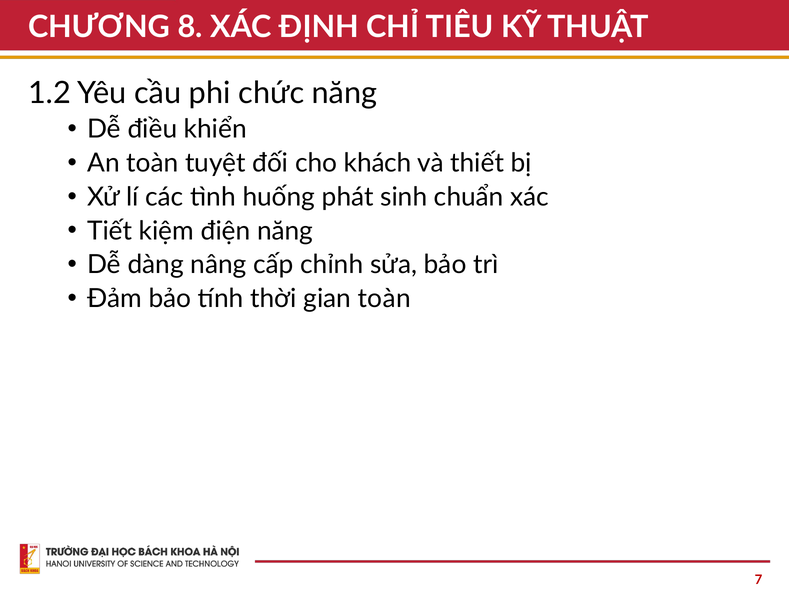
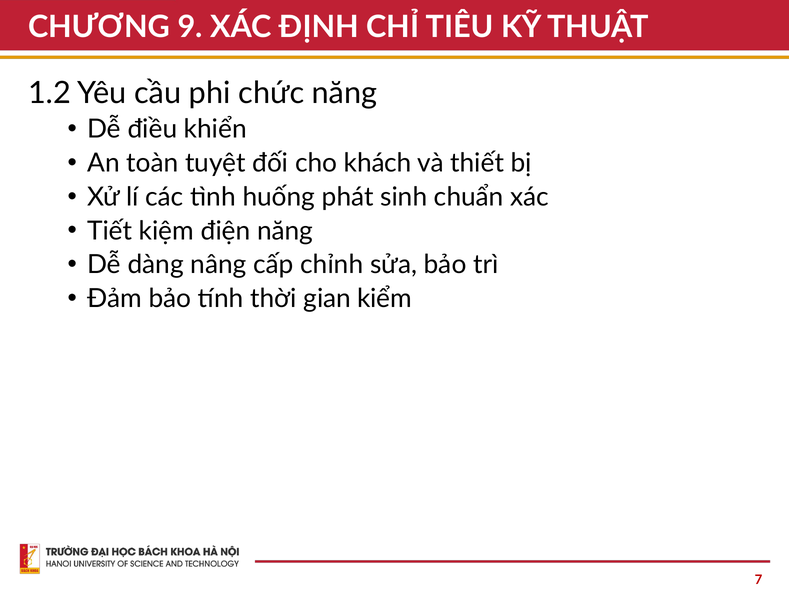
8: 8 -> 9
gian toàn: toàn -> kiểm
